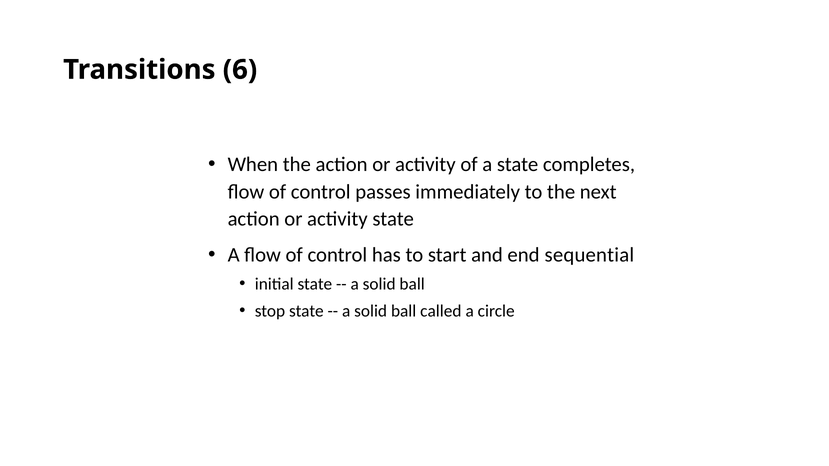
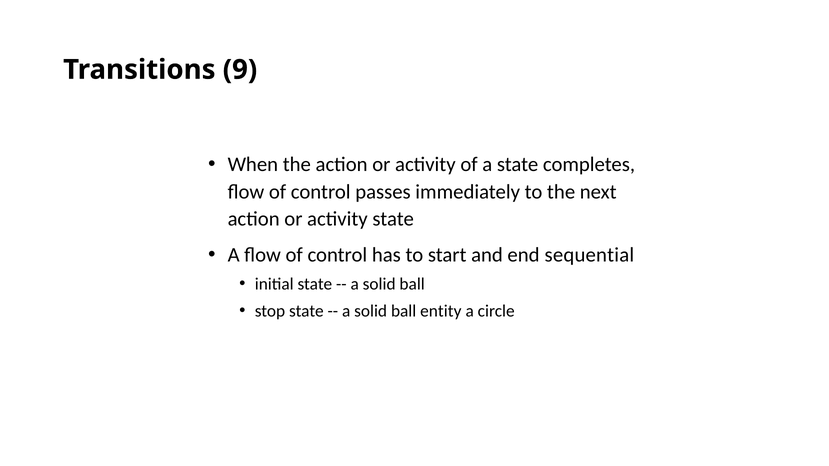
6: 6 -> 9
called: called -> entity
